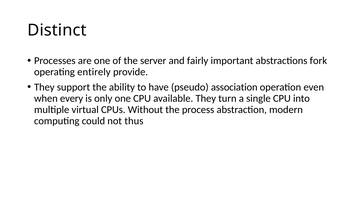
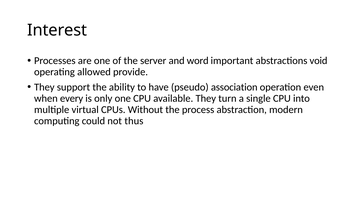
Distinct: Distinct -> Interest
fairly: fairly -> word
fork: fork -> void
entirely: entirely -> allowed
